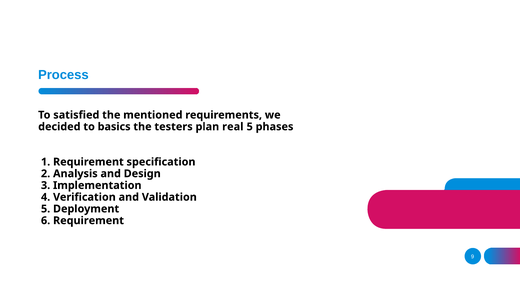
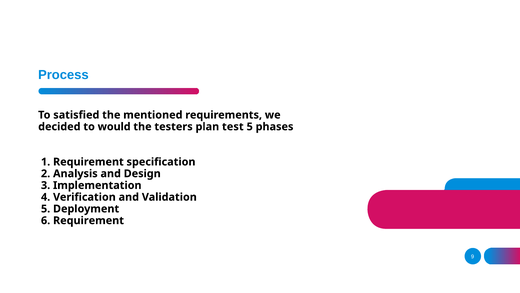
basics: basics -> would
real: real -> test
